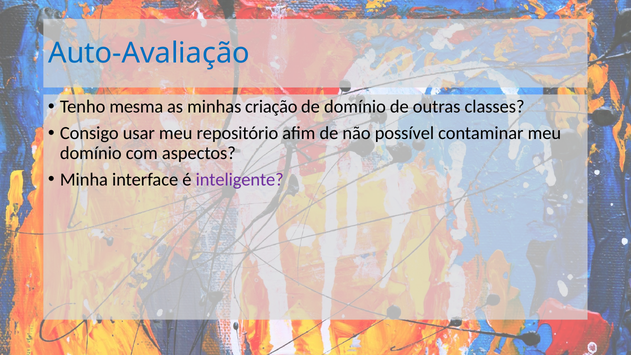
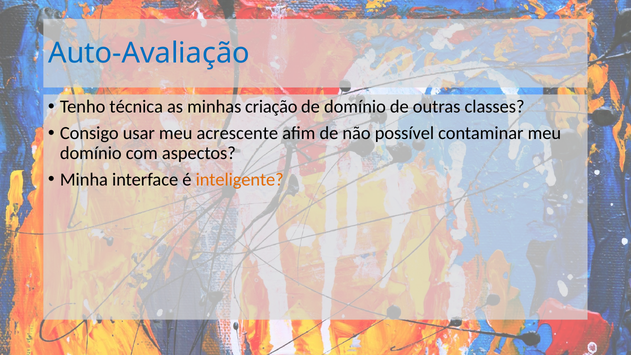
mesma: mesma -> técnica
repositório: repositório -> acrescente
inteligente colour: purple -> orange
